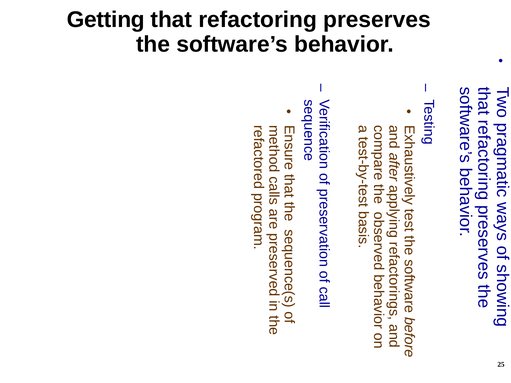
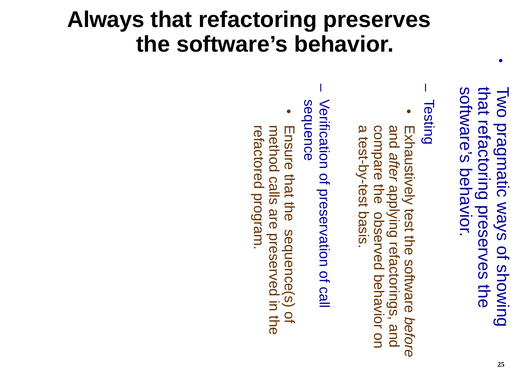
Getting: Getting -> Always
